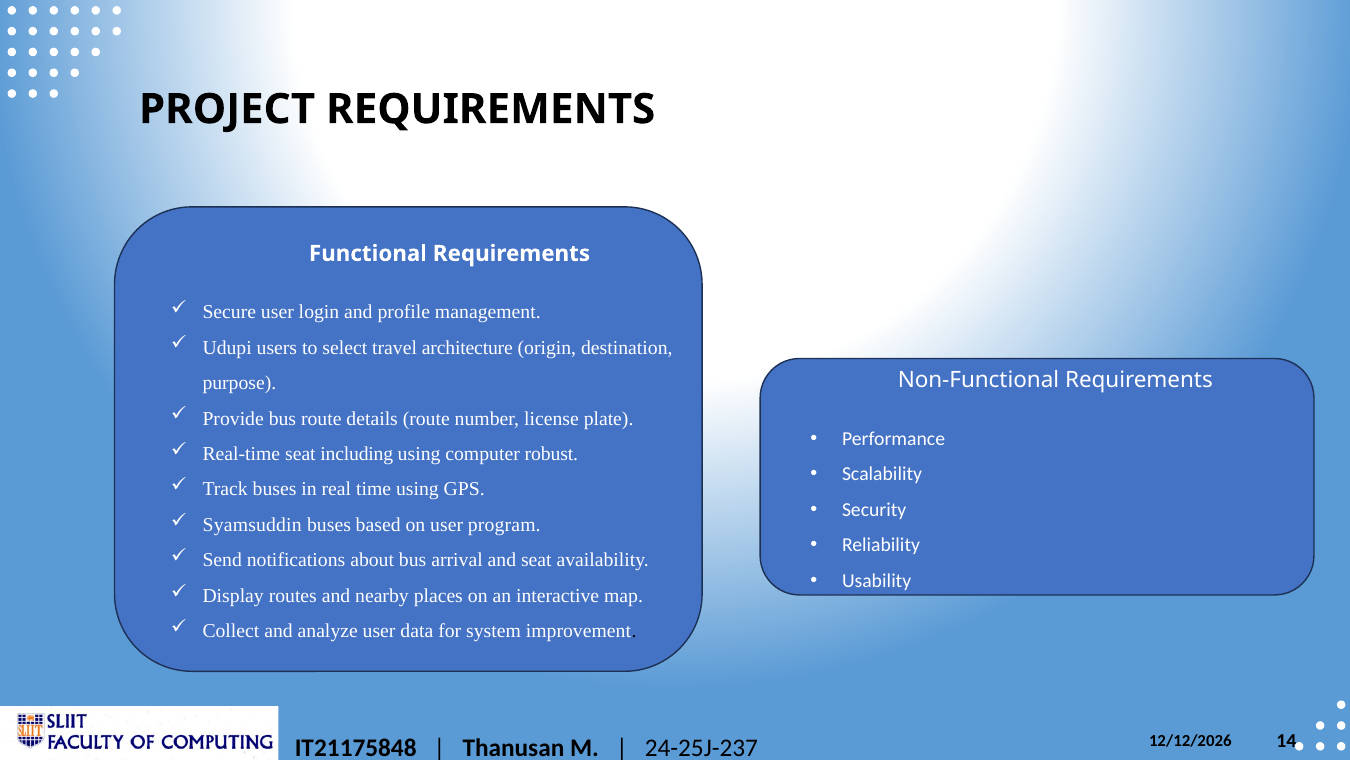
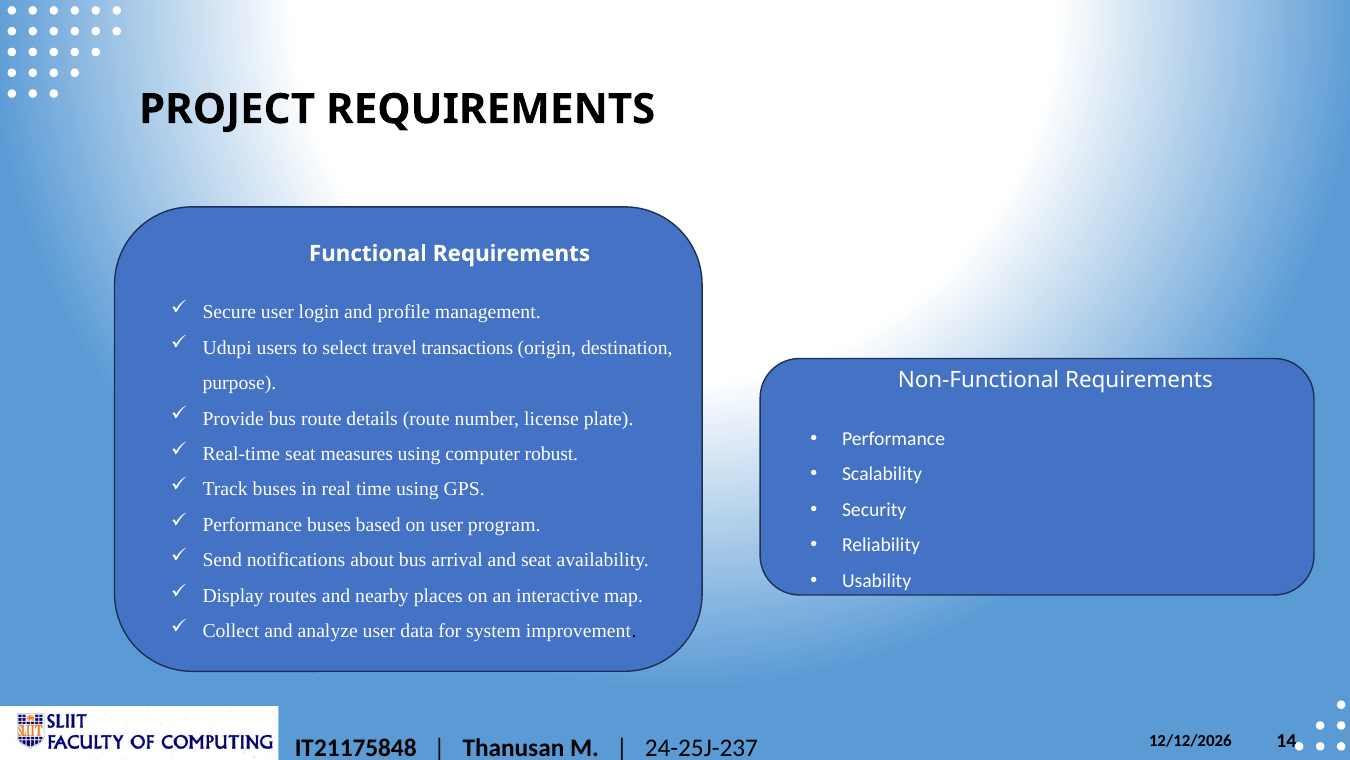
architecture: architecture -> transactions
including: including -> measures
Syamsuddin at (252, 525): Syamsuddin -> Performance
